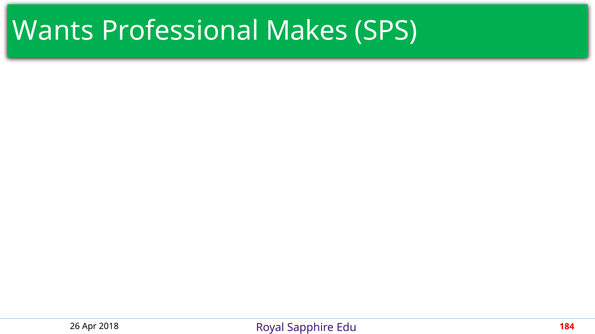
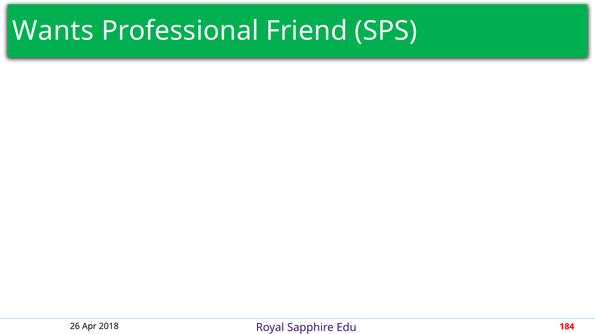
Makes: Makes -> Friend
